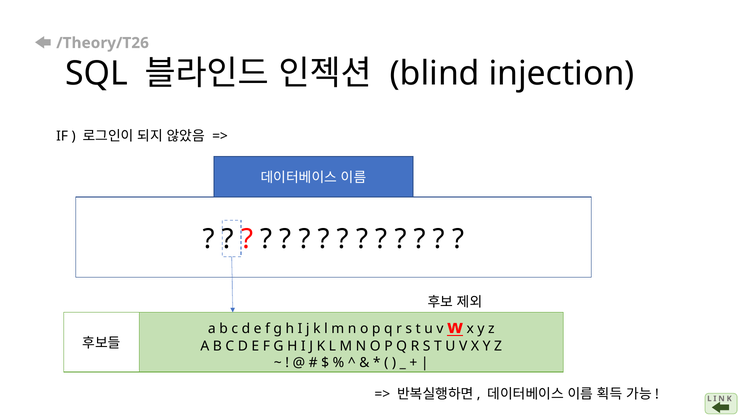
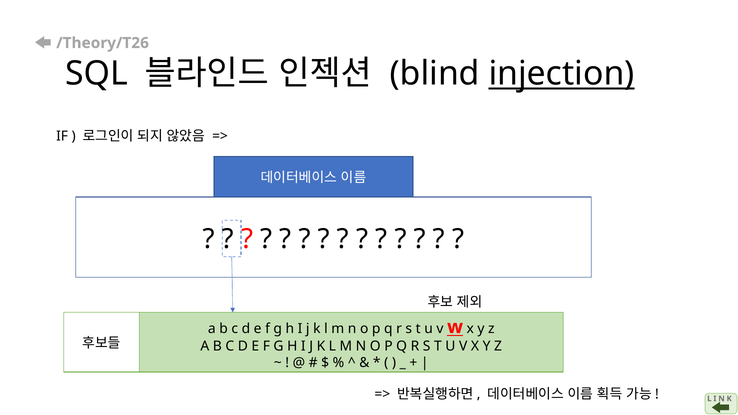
injection underline: none -> present
